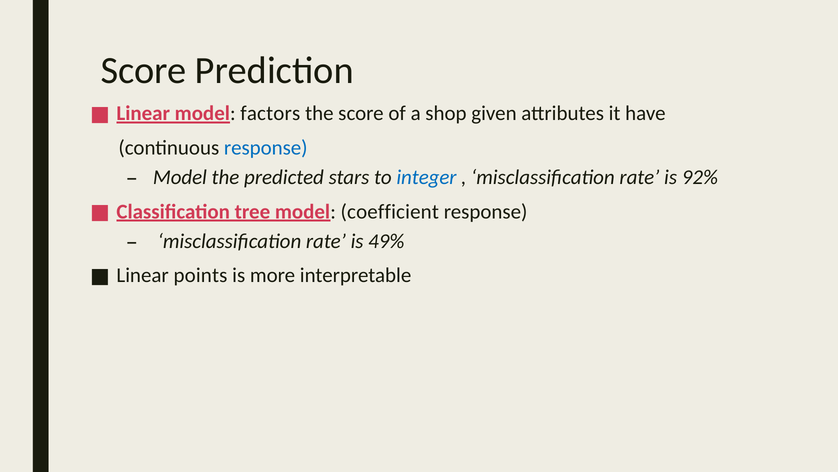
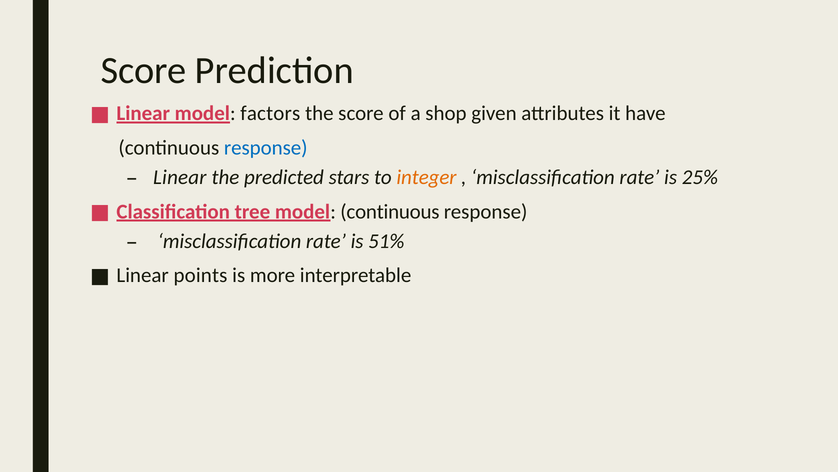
Model at (180, 177): Model -> Linear
integer colour: blue -> orange
92%: 92% -> 25%
model coefficient: coefficient -> continuous
49%: 49% -> 51%
